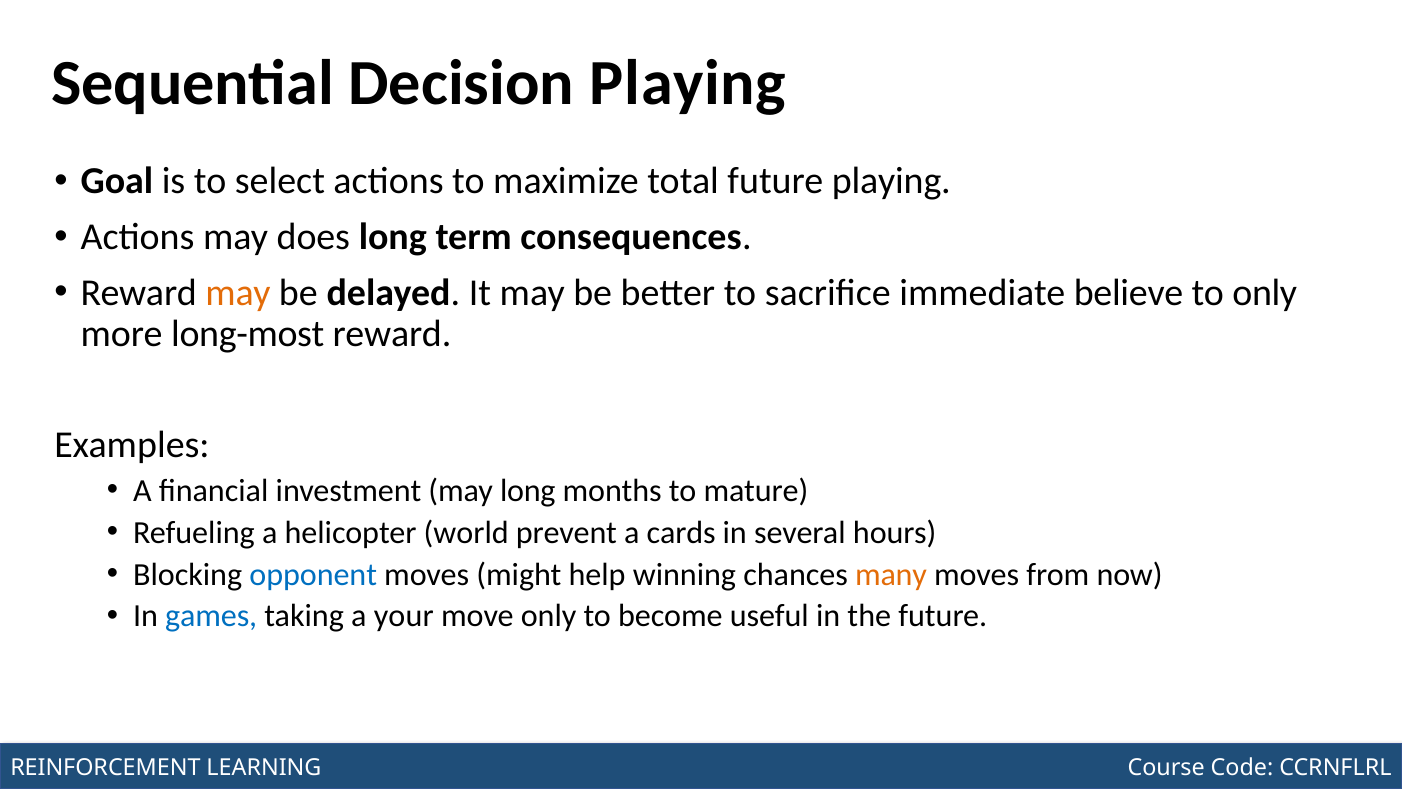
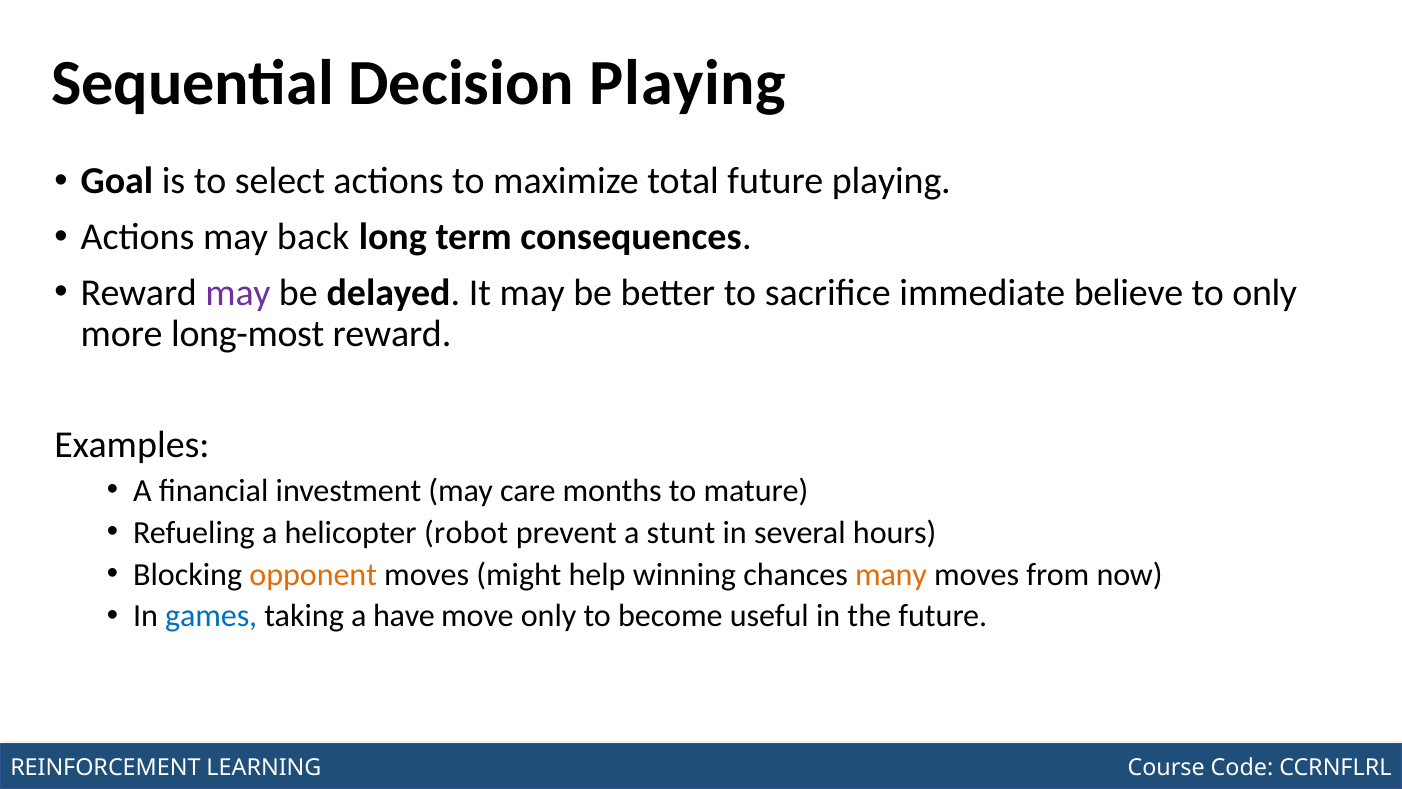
does: does -> back
may at (238, 293) colour: orange -> purple
may long: long -> care
world: world -> robot
cards: cards -> stunt
opponent colour: blue -> orange
your: your -> have
